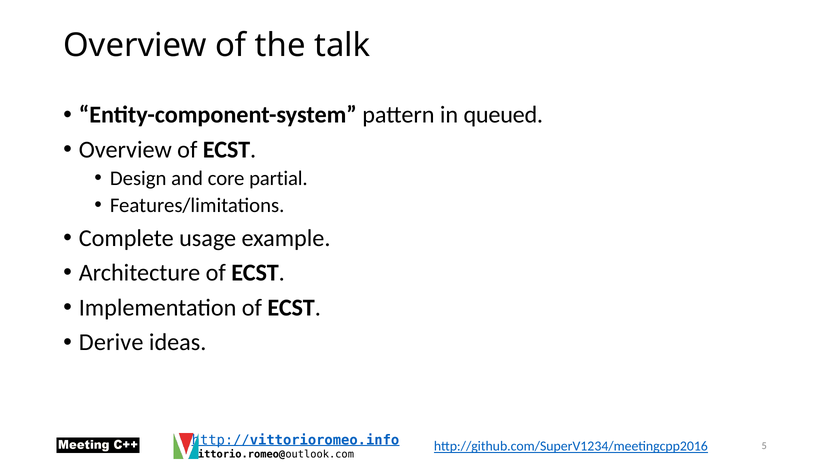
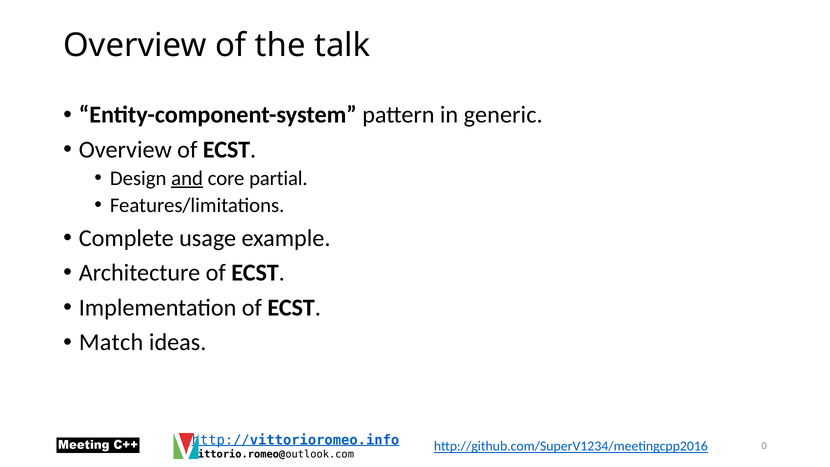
queued: queued -> generic
and underline: none -> present
Derive: Derive -> Match
5: 5 -> 0
